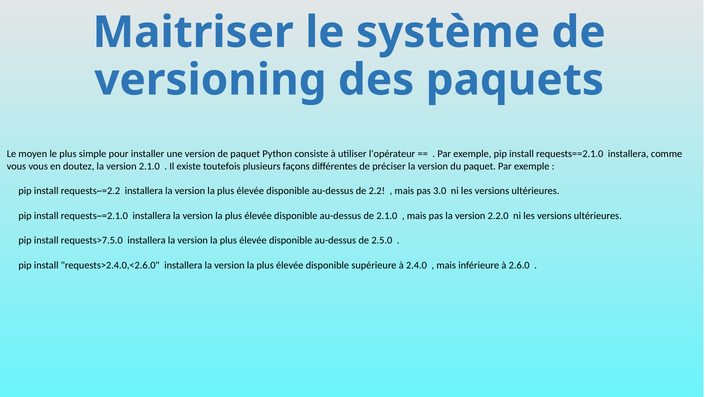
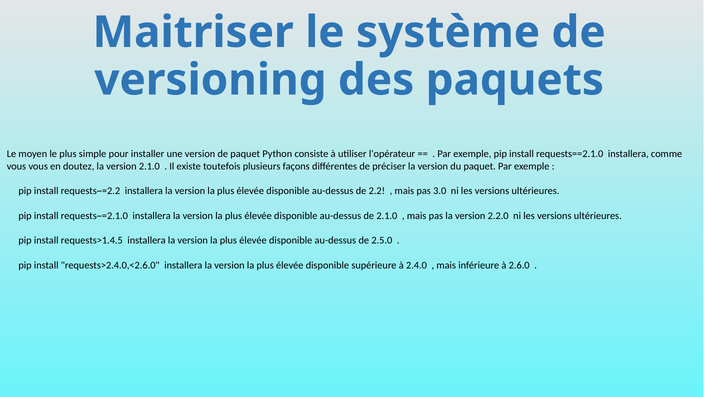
requests>7.5.0: requests>7.5.0 -> requests>1.4.5
